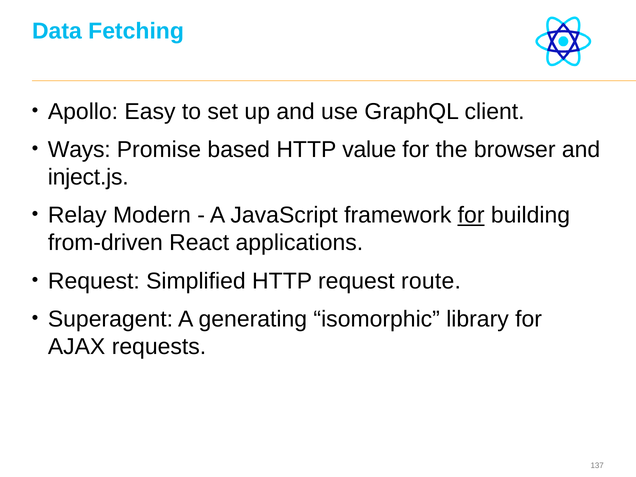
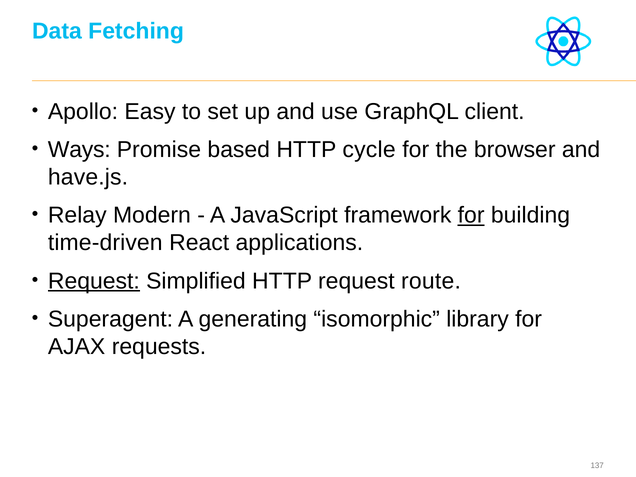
value: value -> cycle
inject.js: inject.js -> have.js
from-driven: from-driven -> time-driven
Request at (94, 281) underline: none -> present
